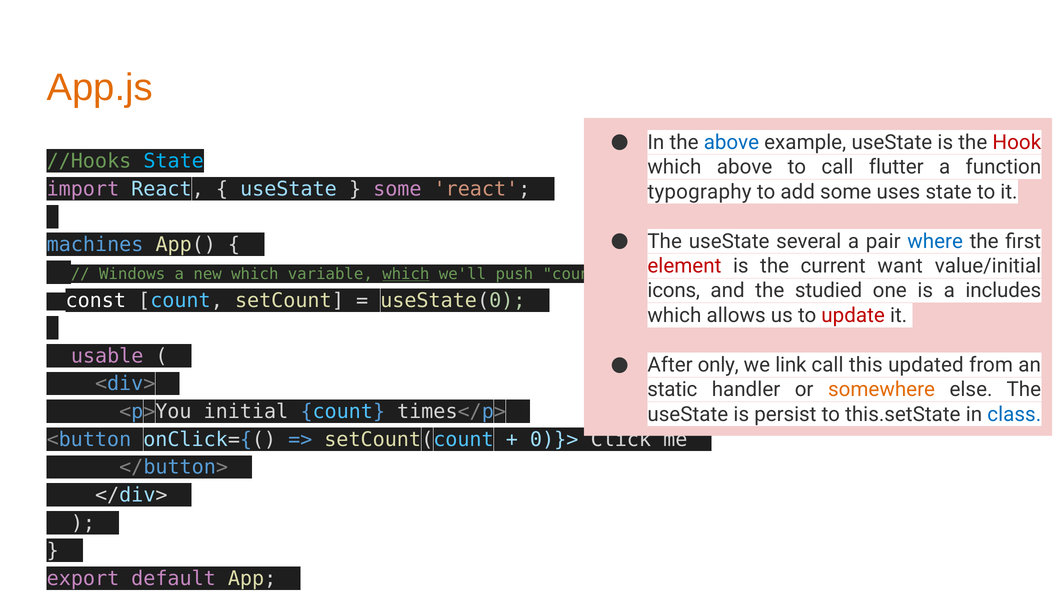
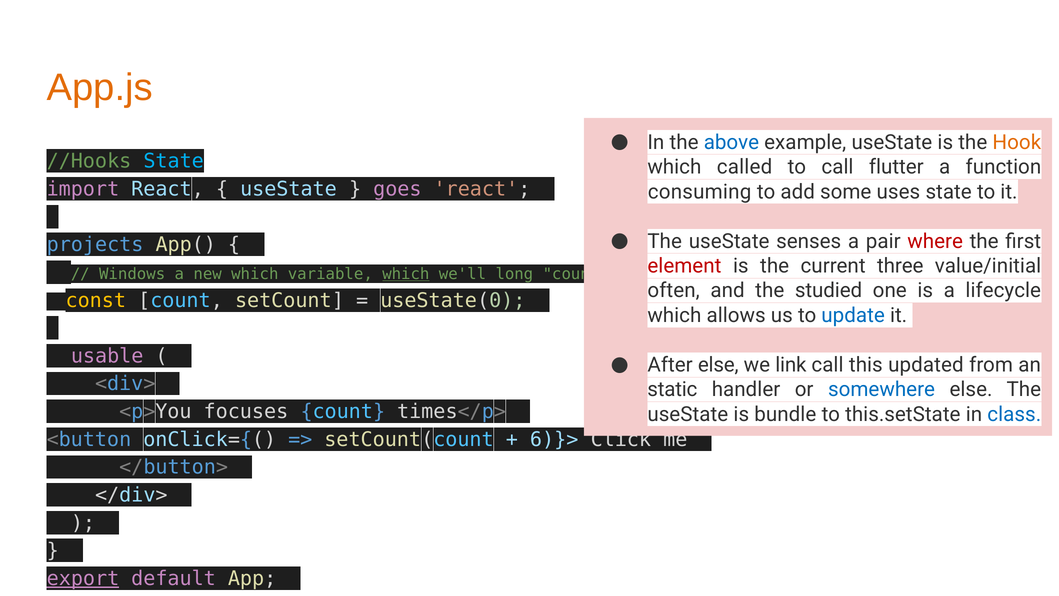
Hook colour: red -> orange
which above: above -> called
some at (397, 189): some -> goes
typography: typography -> consuming
several: several -> senses
where colour: blue -> red
machines: machines -> projects
want: want -> three
push: push -> long
icons: icons -> often
includes: includes -> lifecycle
const colour: white -> yellow
update colour: red -> blue
After only: only -> else
somewhere colour: orange -> blue
initial: initial -> focuses
persist: persist -> bundle
0)}>: 0)}> -> 6)}>
export underline: none -> present
